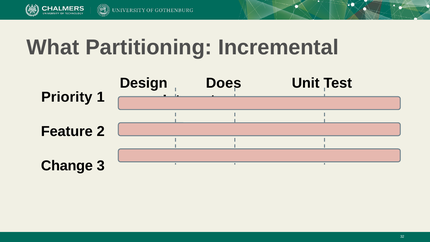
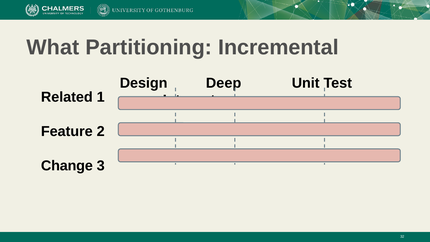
Does: Does -> Deep
Priority: Priority -> Related
